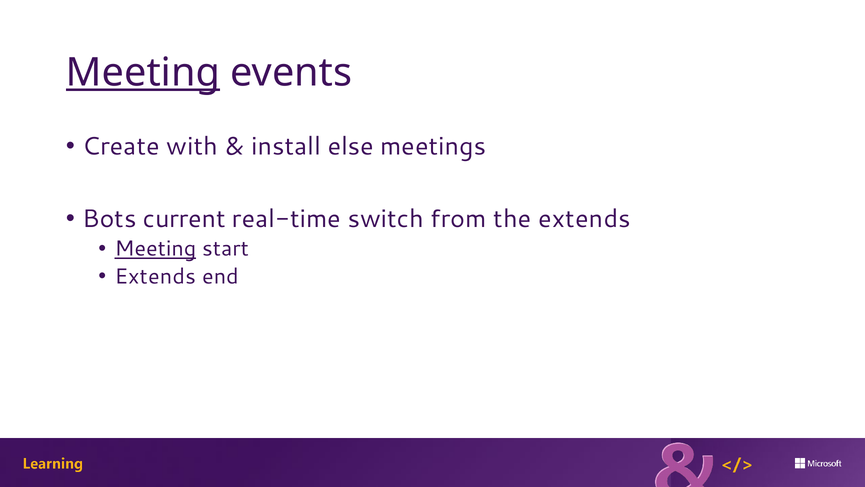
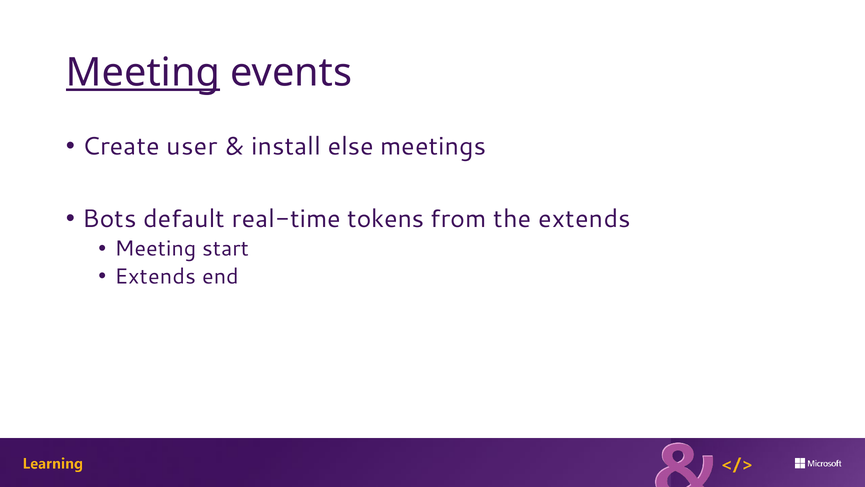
with: with -> user
current: current -> default
switch: switch -> tokens
Meeting at (155, 249) underline: present -> none
